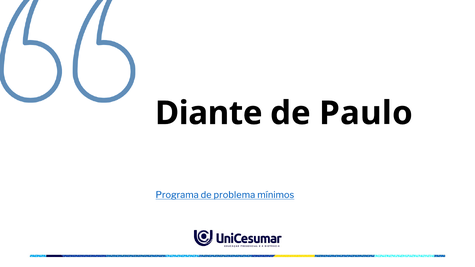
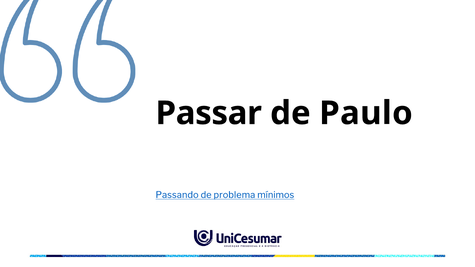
Diante: Diante -> Passar
Programa: Programa -> Passando
